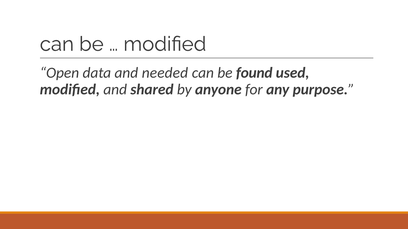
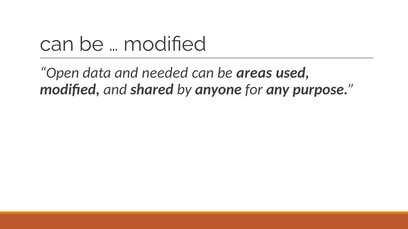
found: found -> areas
